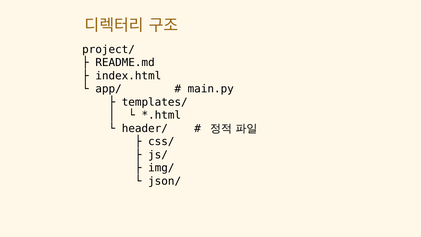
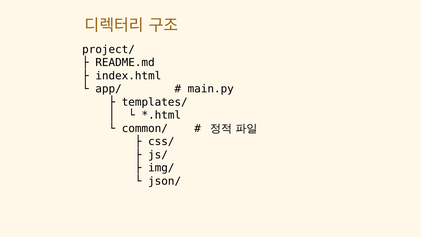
header/: header/ -> common/
